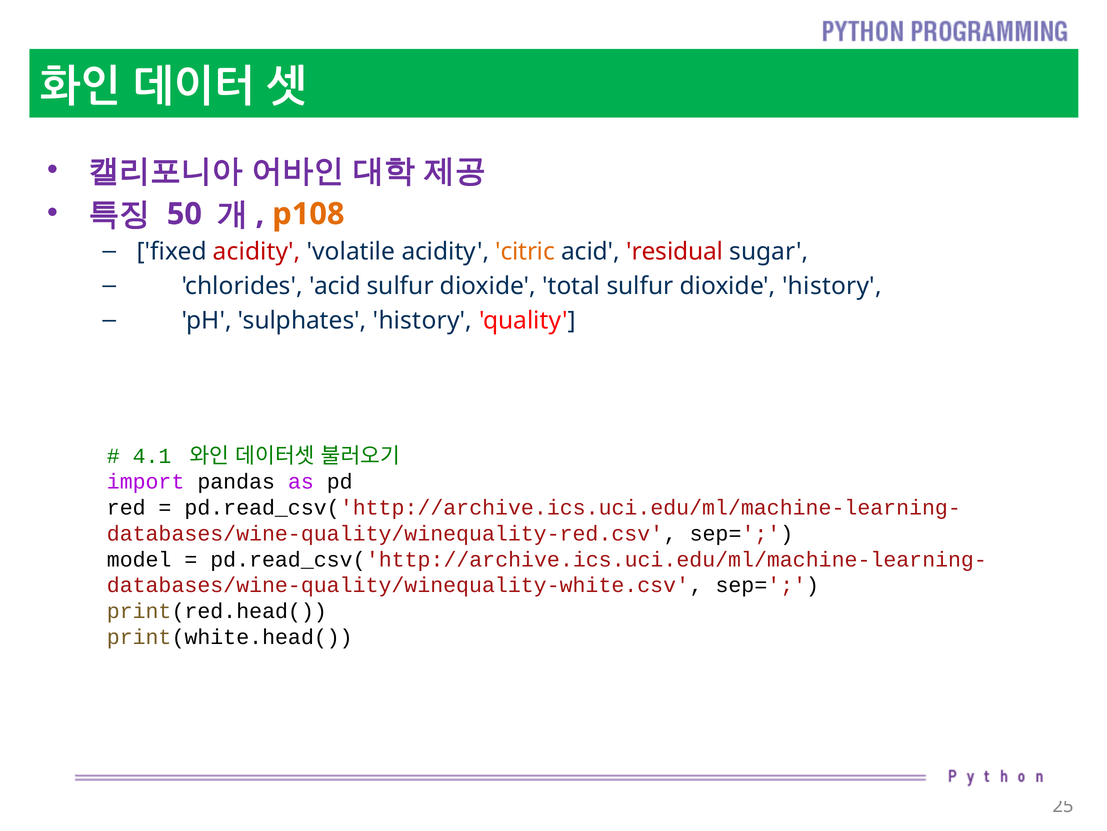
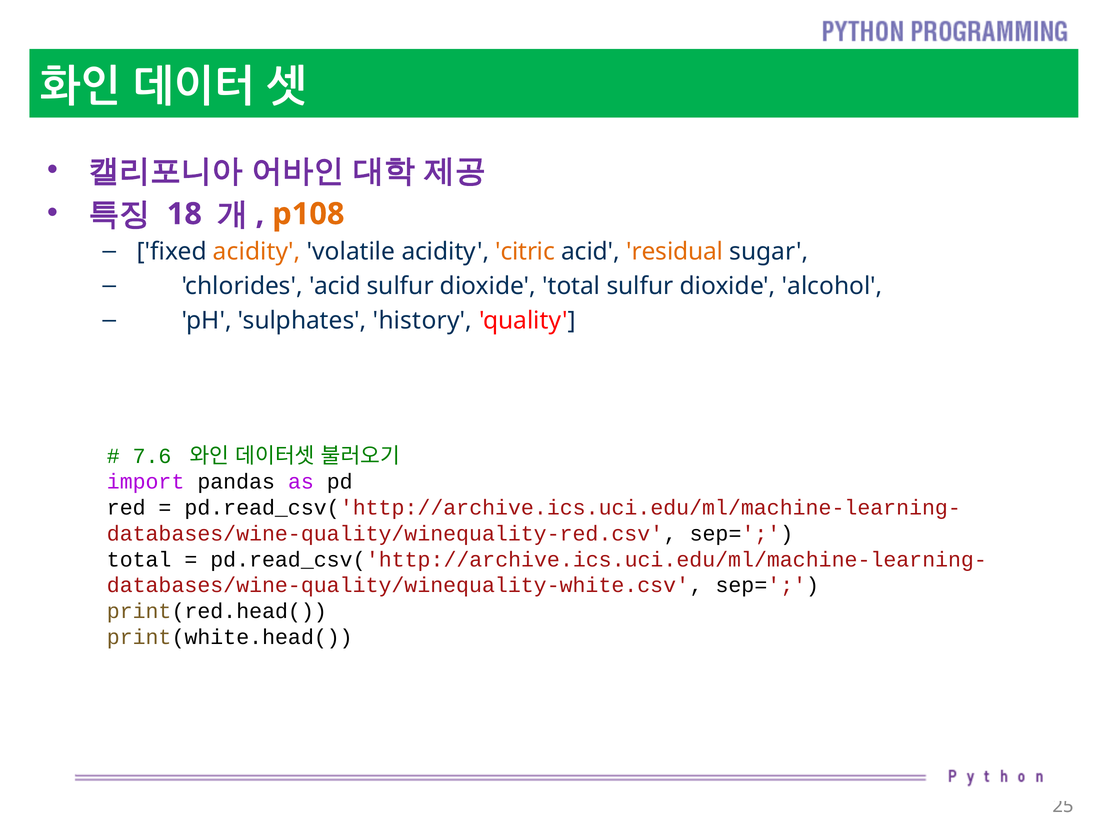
50: 50 -> 18
acidity at (257, 251) colour: red -> orange
residual colour: red -> orange
dioxide history: history -> alcohol
4.1: 4.1 -> 7.6
model at (139, 559): model -> total
